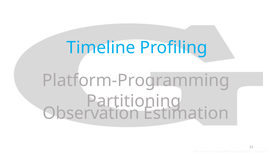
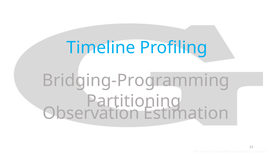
Platform-Programming: Platform-Programming -> Bridging-Programming
